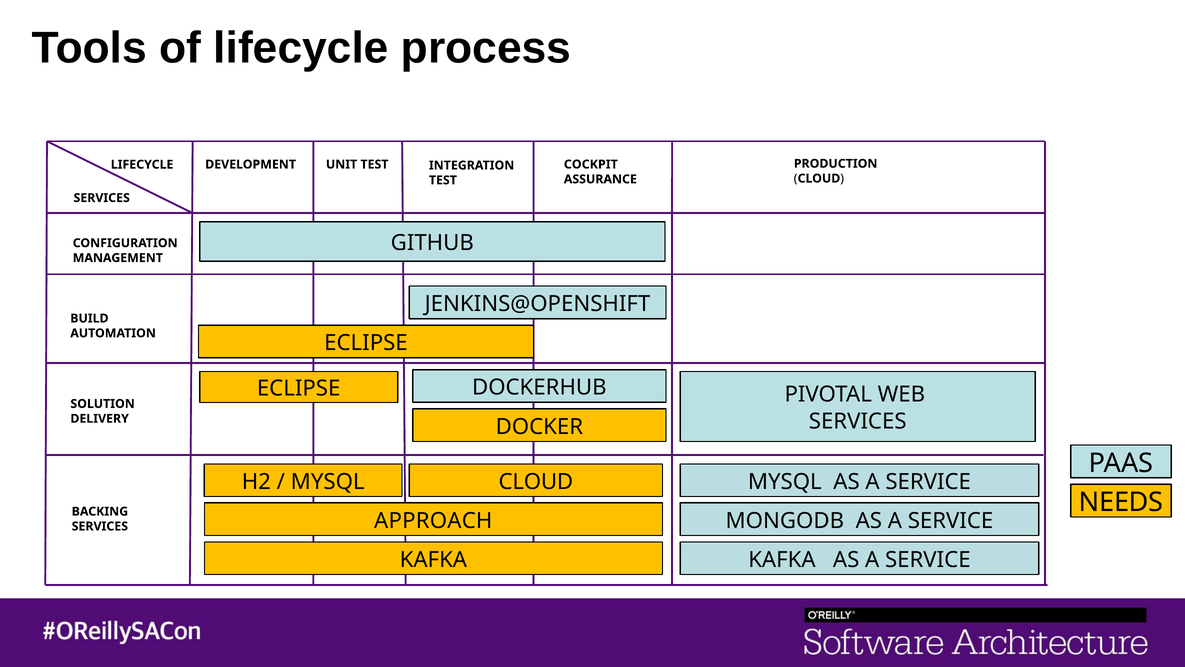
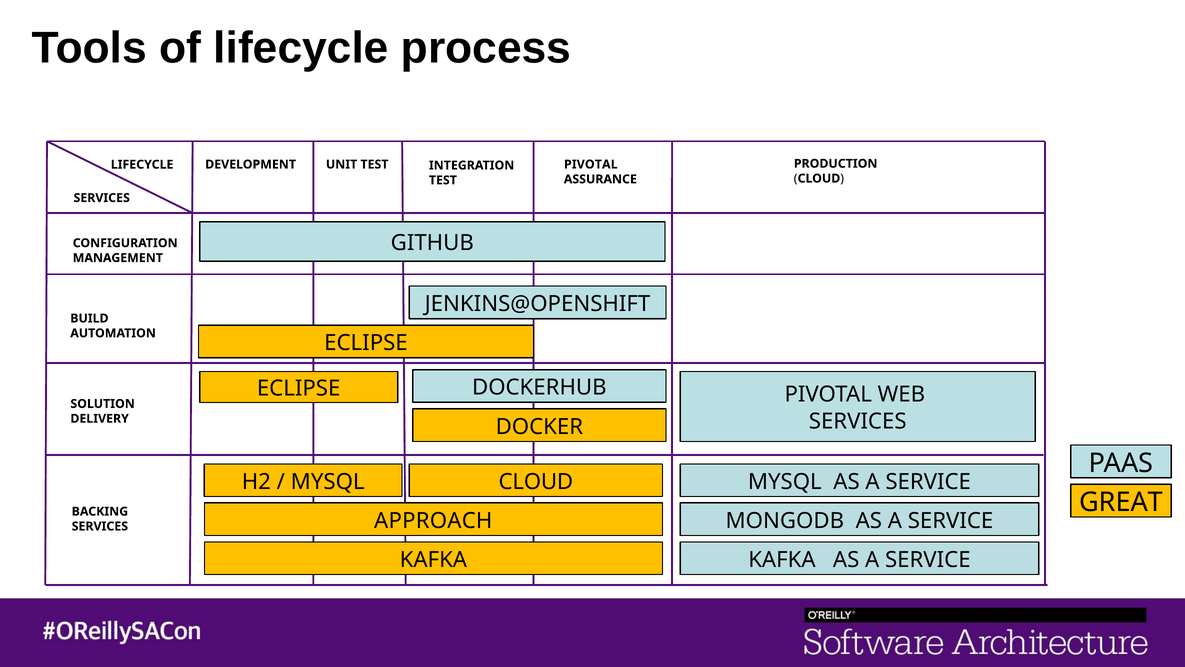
COCKPIT at (591, 164): COCKPIT -> PIVOTAL
NEEDS: NEEDS -> GREAT
